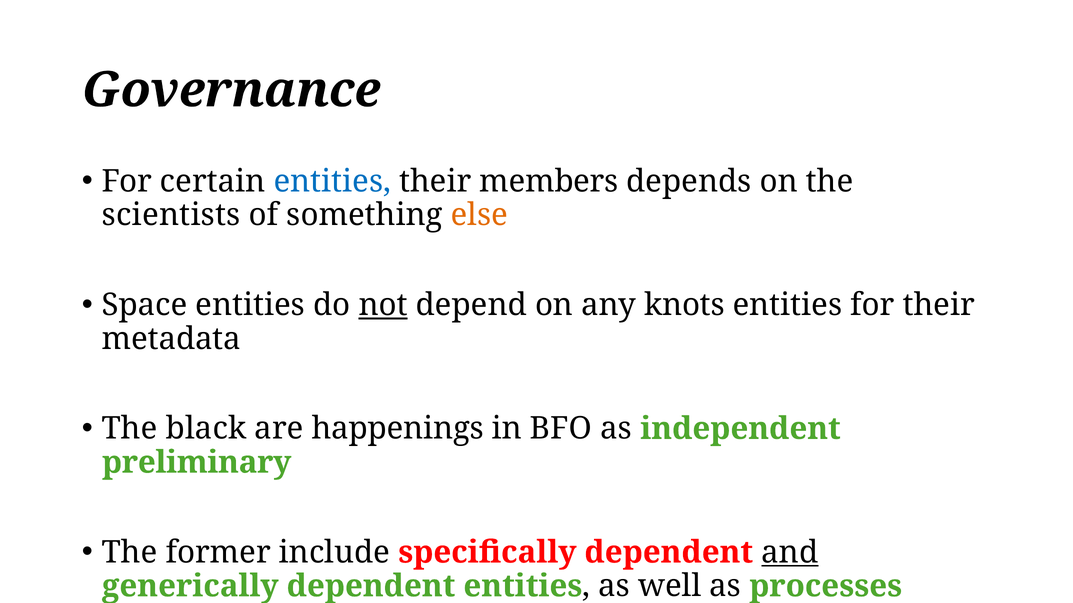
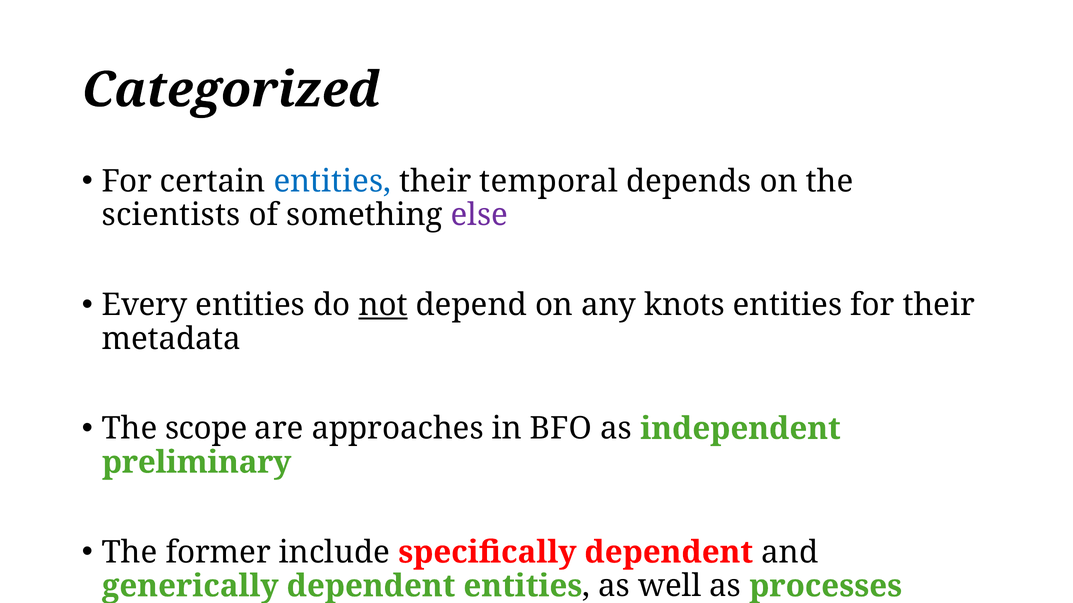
Governance: Governance -> Categorized
members: members -> temporal
else colour: orange -> purple
Space: Space -> Every
black: black -> scope
happenings: happenings -> approaches
and underline: present -> none
